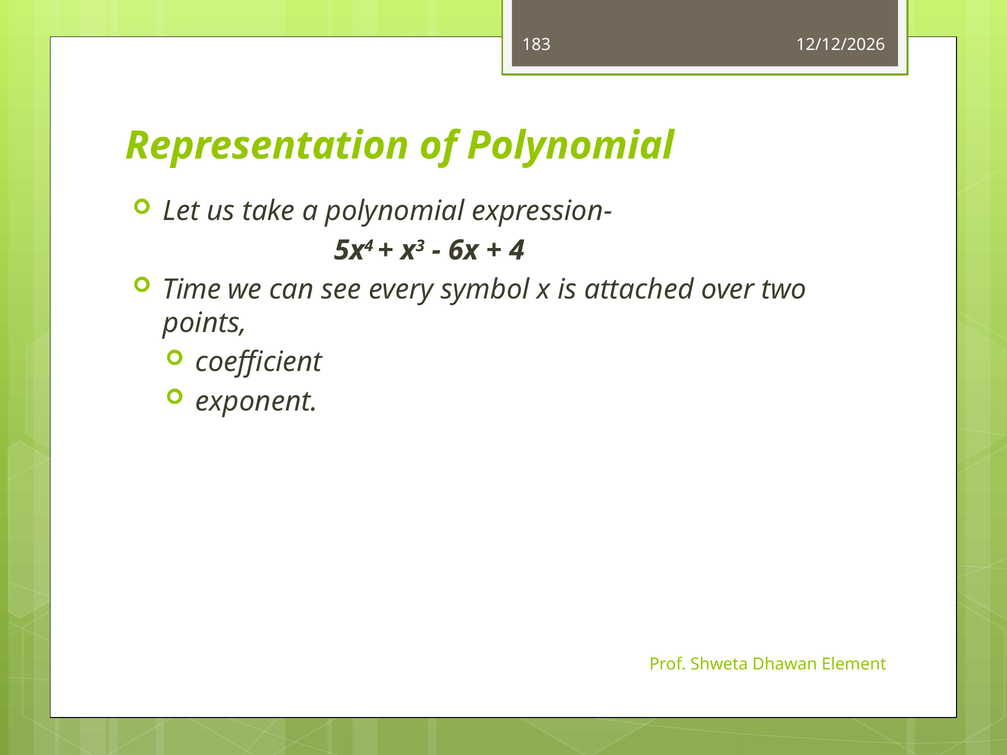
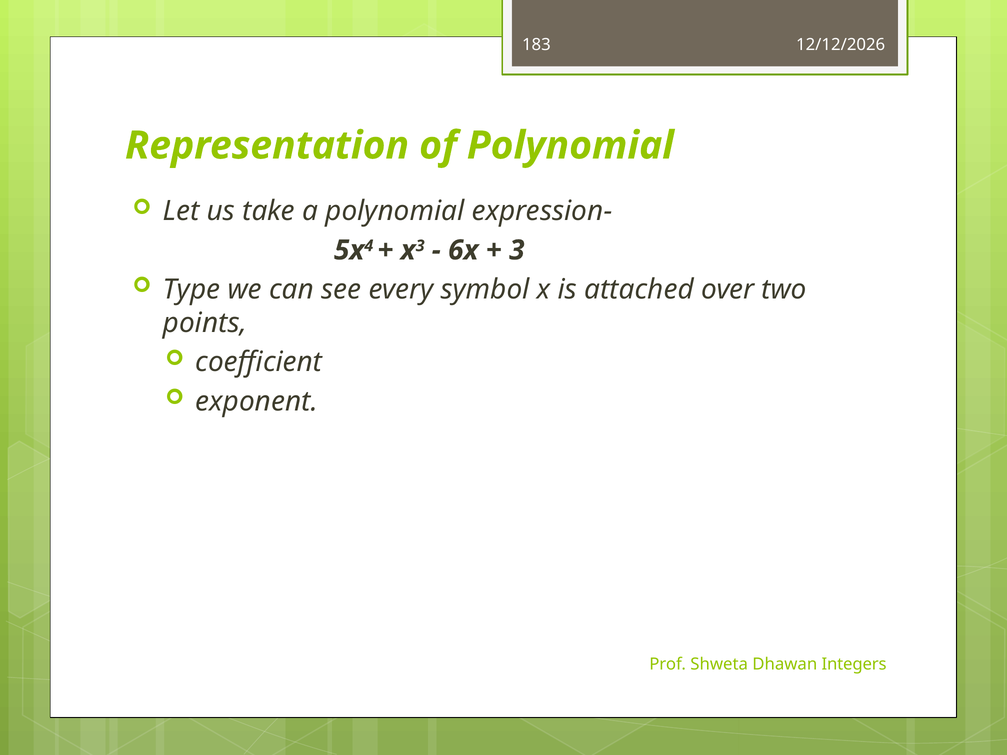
4: 4 -> 3
Time: Time -> Type
Element: Element -> Integers
